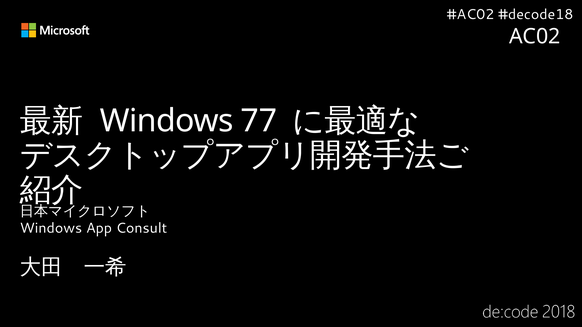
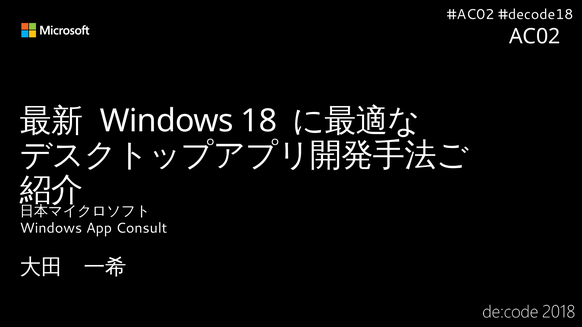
77: 77 -> 18
